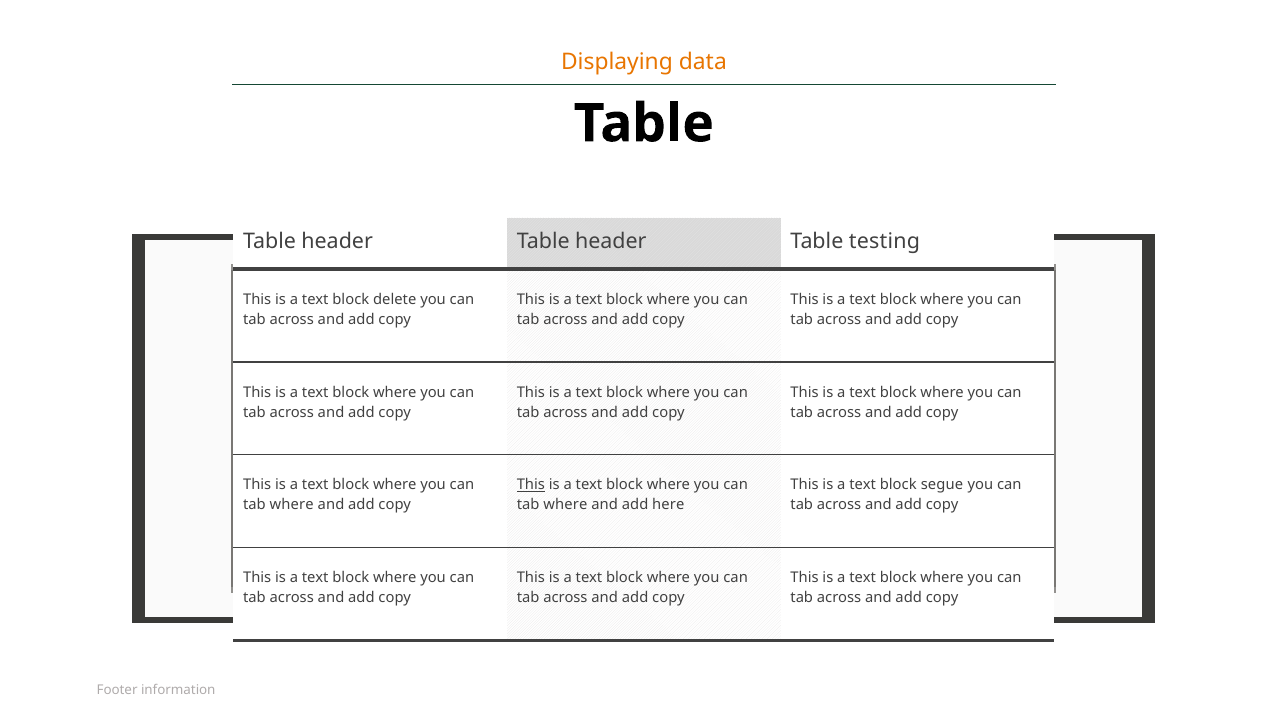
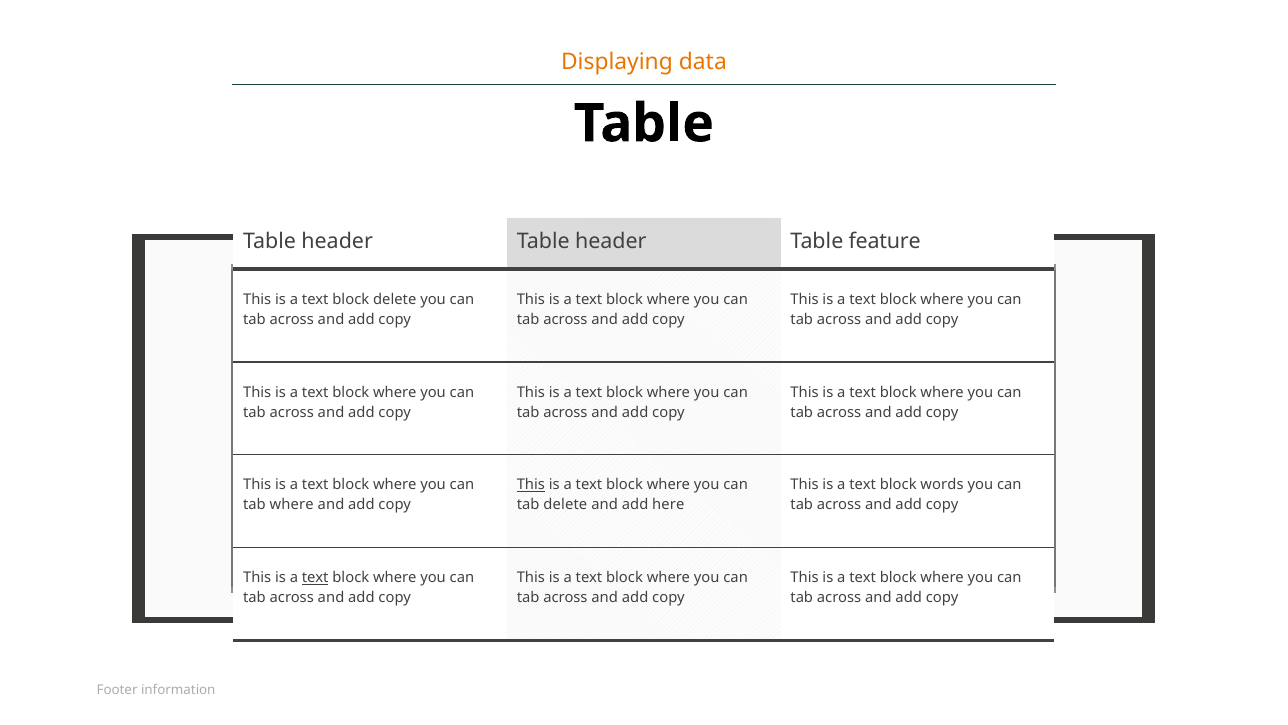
testing: testing -> feature
segue: segue -> words
where at (565, 505): where -> delete
text at (315, 577) underline: none -> present
